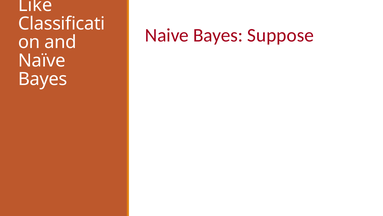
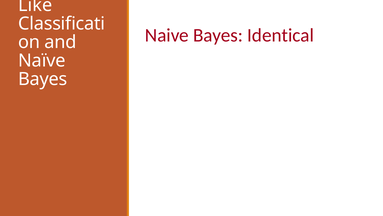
Suppose: Suppose -> Identical
